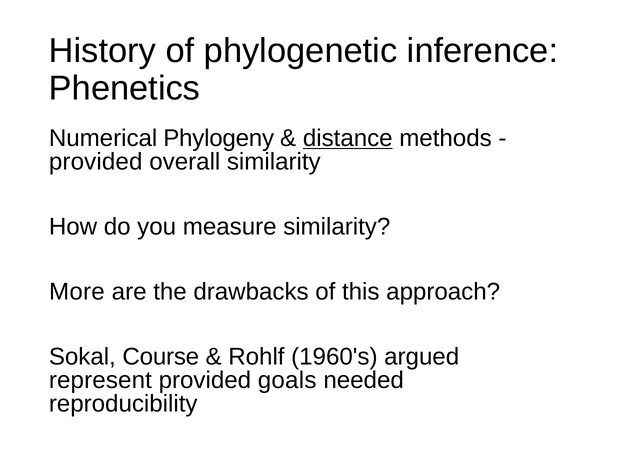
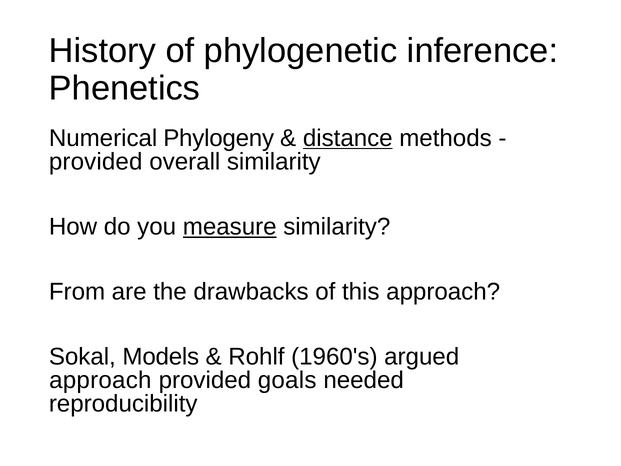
measure underline: none -> present
More: More -> From
Course: Course -> Models
represent at (100, 380): represent -> approach
